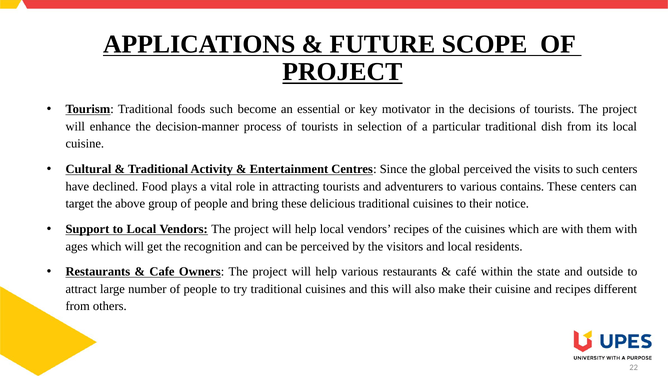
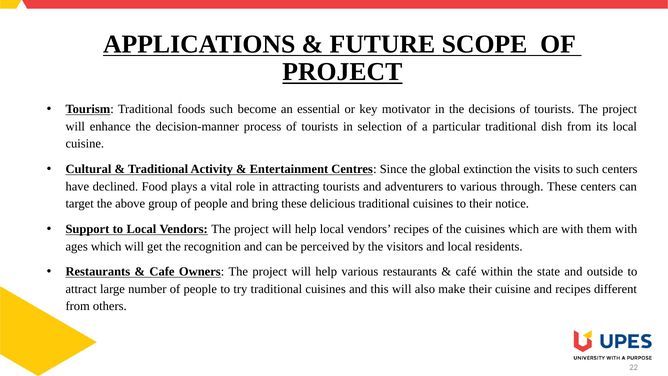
global perceived: perceived -> extinction
contains: contains -> through
